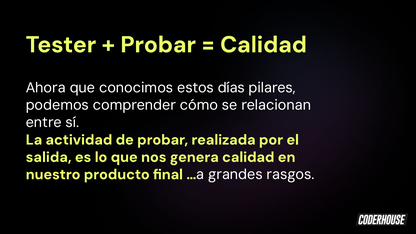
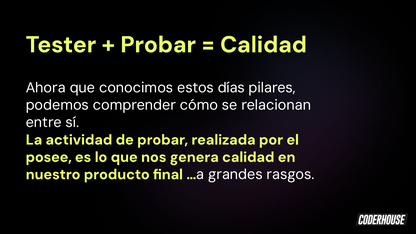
salida: salida -> posee
